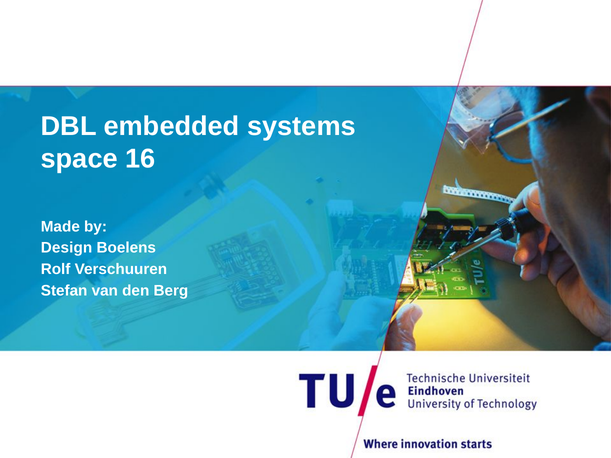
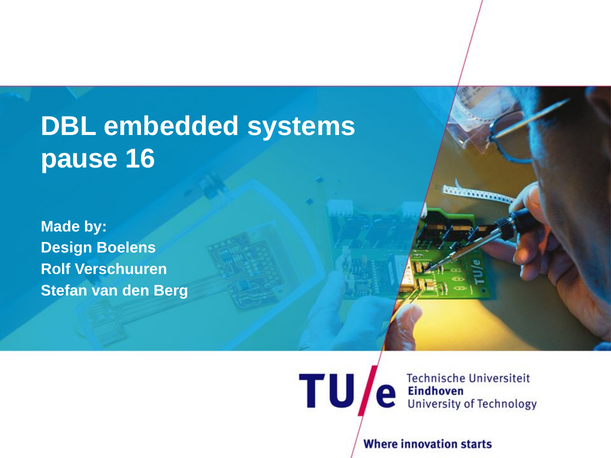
space: space -> pause
